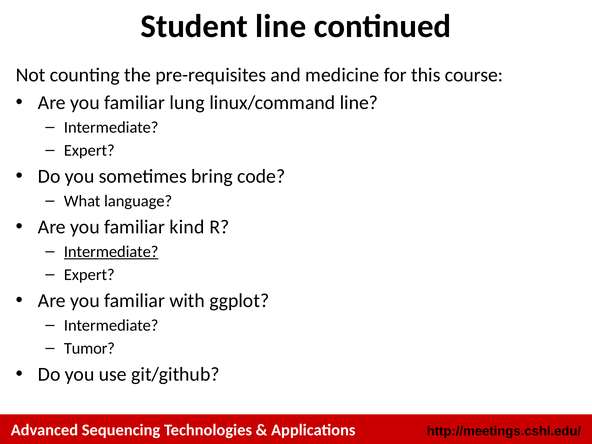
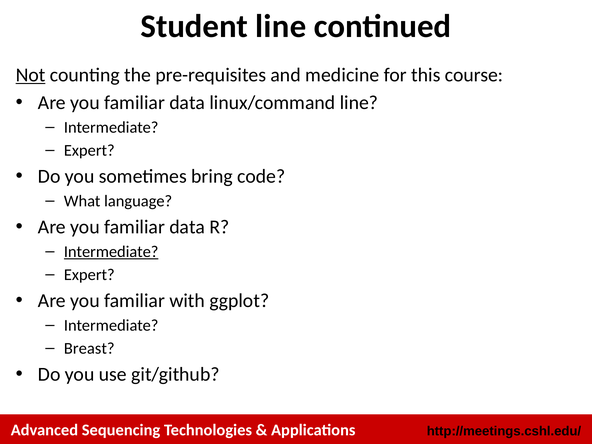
Not underline: none -> present
lung at (187, 103): lung -> data
kind at (187, 227): kind -> data
Tumor: Tumor -> Breast
